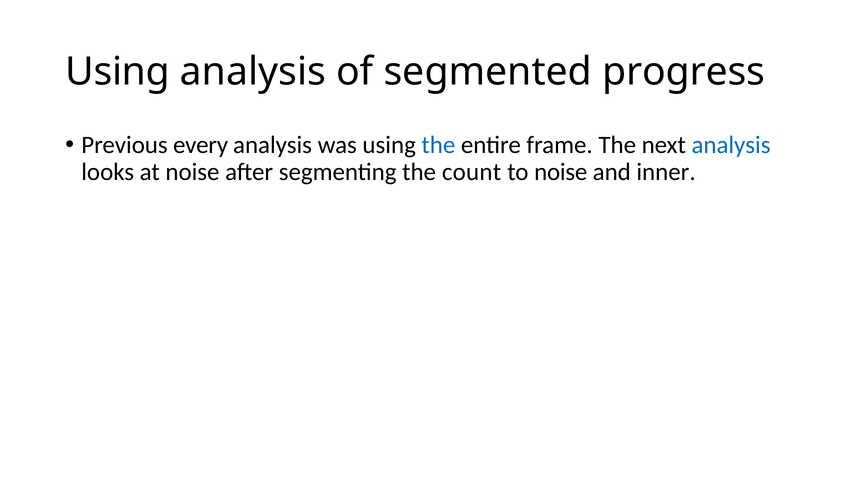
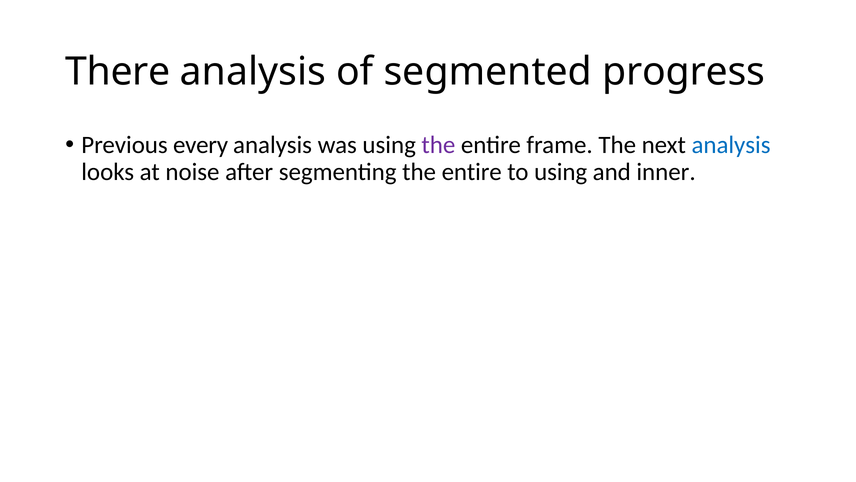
Using at (118, 72): Using -> There
the at (438, 145) colour: blue -> purple
segmenting the count: count -> entire
to noise: noise -> using
